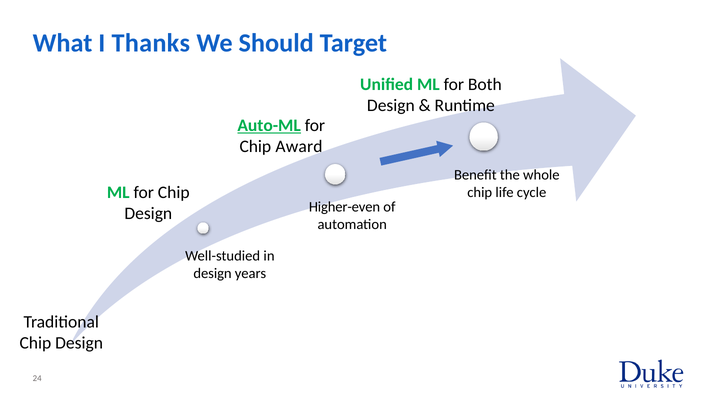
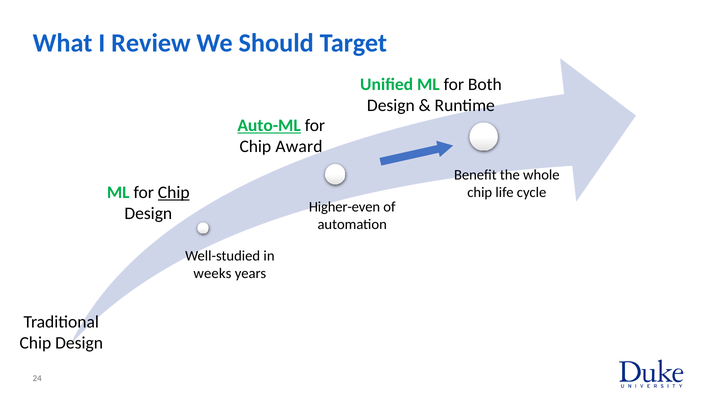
Thanks: Thanks -> Review
Chip at (174, 193) underline: none -> present
design at (213, 273): design -> weeks
